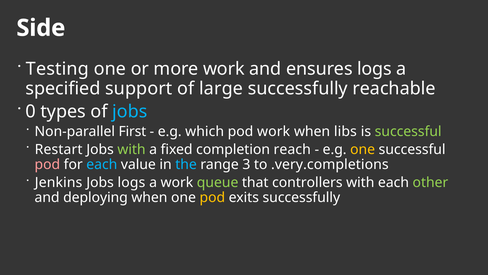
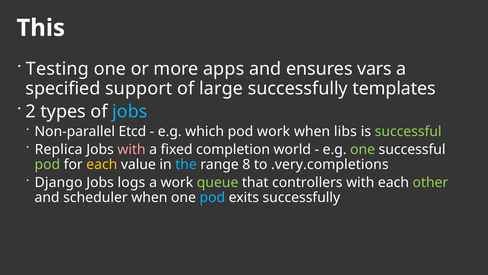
Side: Side -> This
more work: work -> apps
ensures logs: logs -> vars
reachable: reachable -> templates
0: 0 -> 2
First: First -> Etcd
Restart: Restart -> Replica
with at (132, 149) colour: light green -> pink
reach: reach -> world
one at (363, 149) colour: yellow -> light green
pod at (47, 164) colour: pink -> light green
each at (102, 164) colour: light blue -> yellow
3: 3 -> 8
Jenkins: Jenkins -> Django
deploying: deploying -> scheduler
pod at (212, 197) colour: yellow -> light blue
